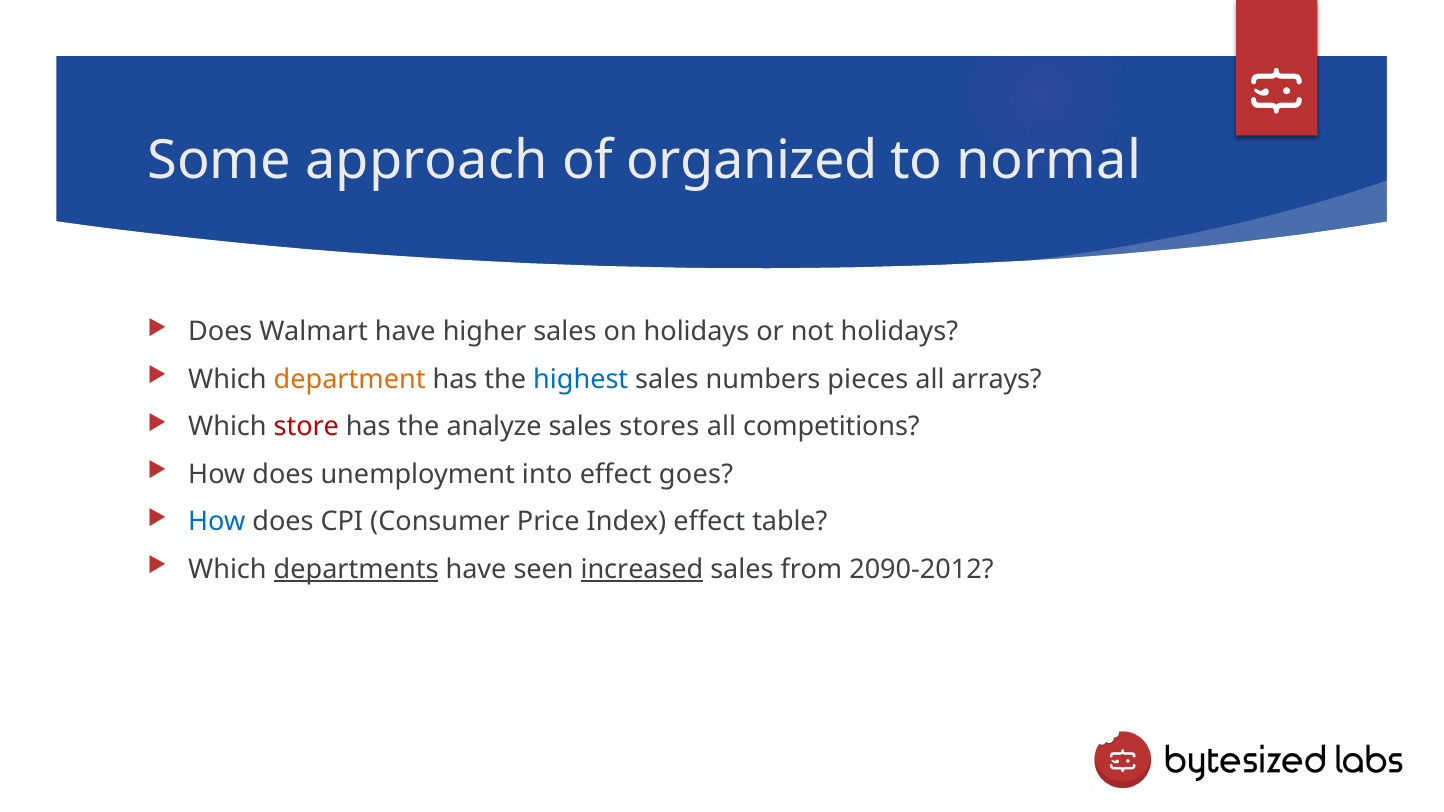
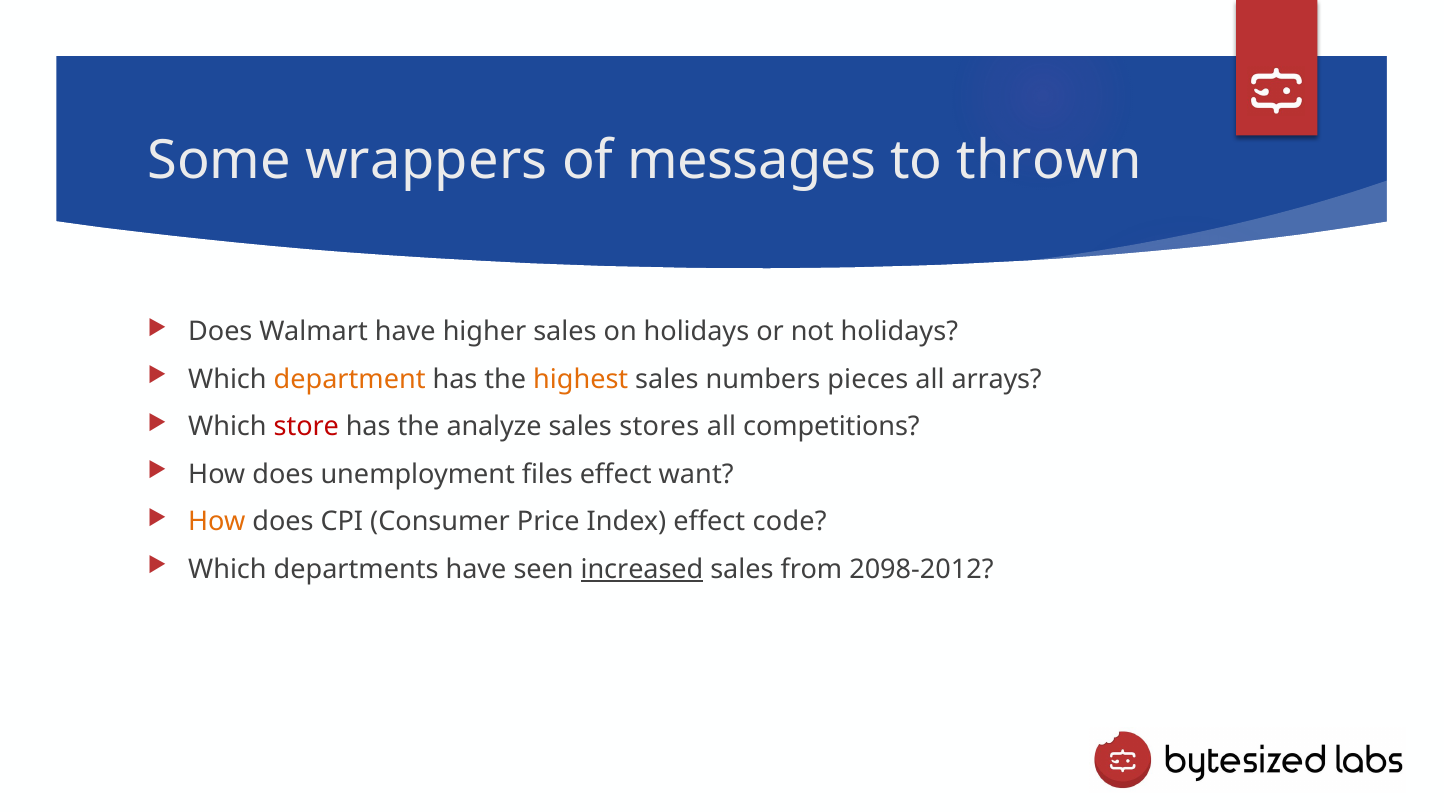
approach: approach -> wrappers
organized: organized -> messages
normal: normal -> thrown
highest colour: blue -> orange
into: into -> files
goes: goes -> want
How at (217, 522) colour: blue -> orange
table: table -> code
departments underline: present -> none
2090-2012: 2090-2012 -> 2098-2012
